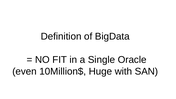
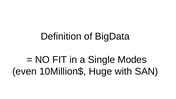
Oracle: Oracle -> Modes
